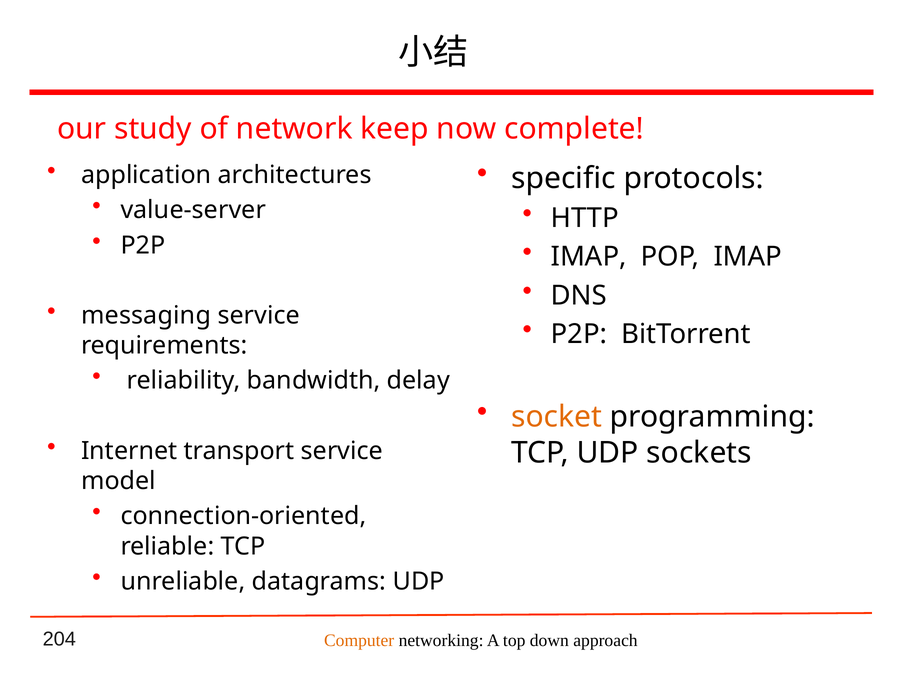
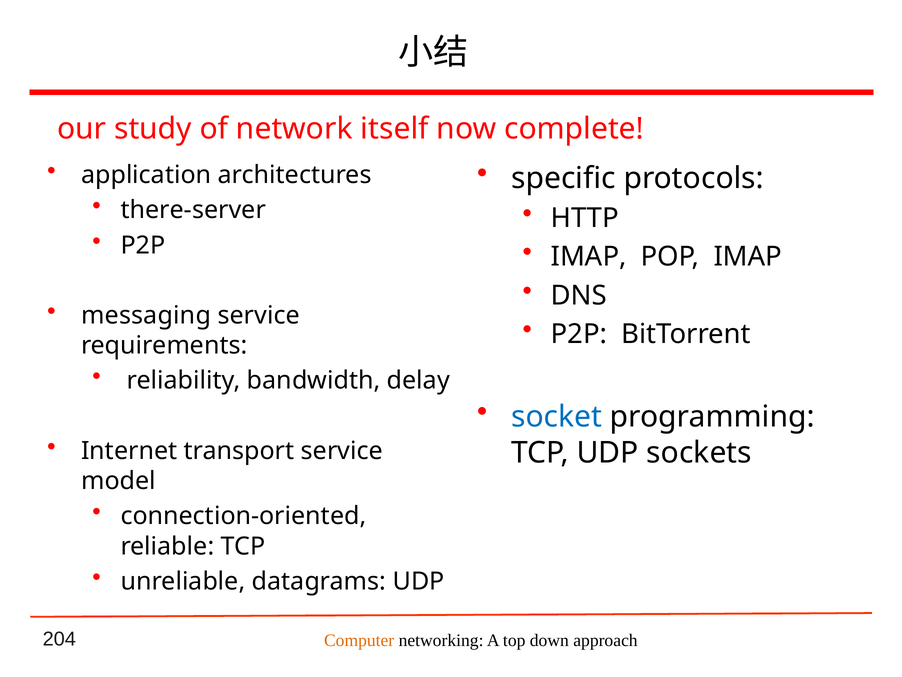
keep: keep -> itself
value-server: value-server -> there-server
socket colour: orange -> blue
